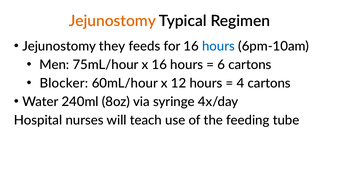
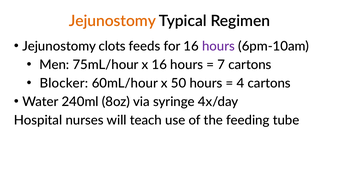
they: they -> clots
hours at (219, 46) colour: blue -> purple
6: 6 -> 7
12: 12 -> 50
